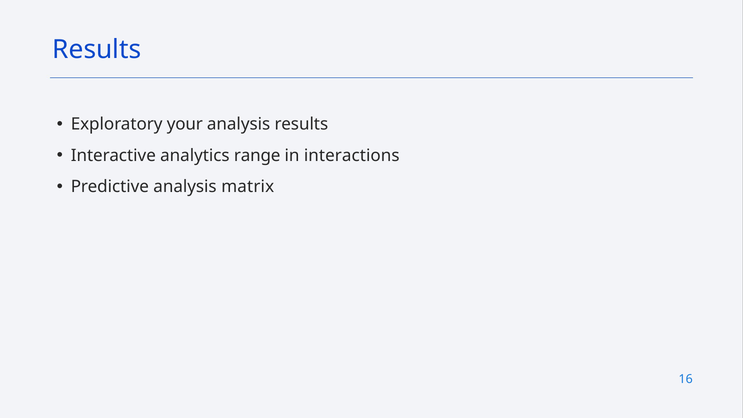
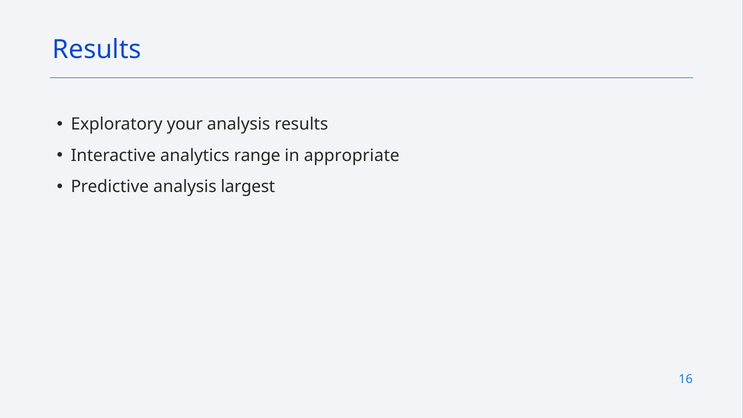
interactions: interactions -> appropriate
matrix: matrix -> largest
